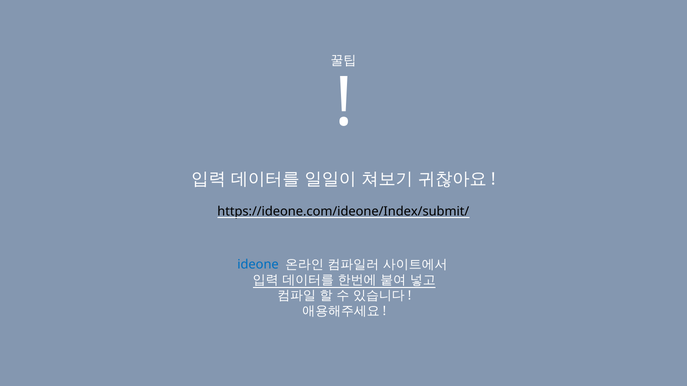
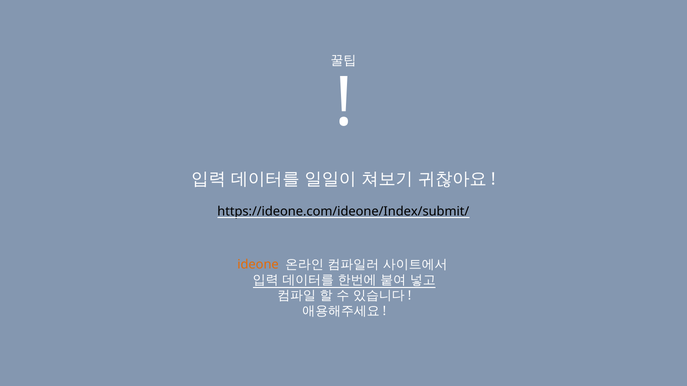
ideone colour: blue -> orange
